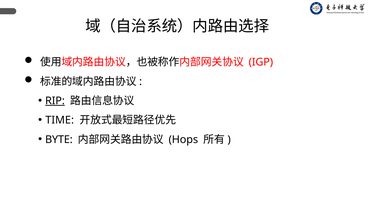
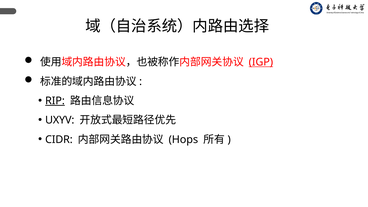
IGP underline: none -> present
TIME: TIME -> UXYV
BYTE: BYTE -> CIDR
